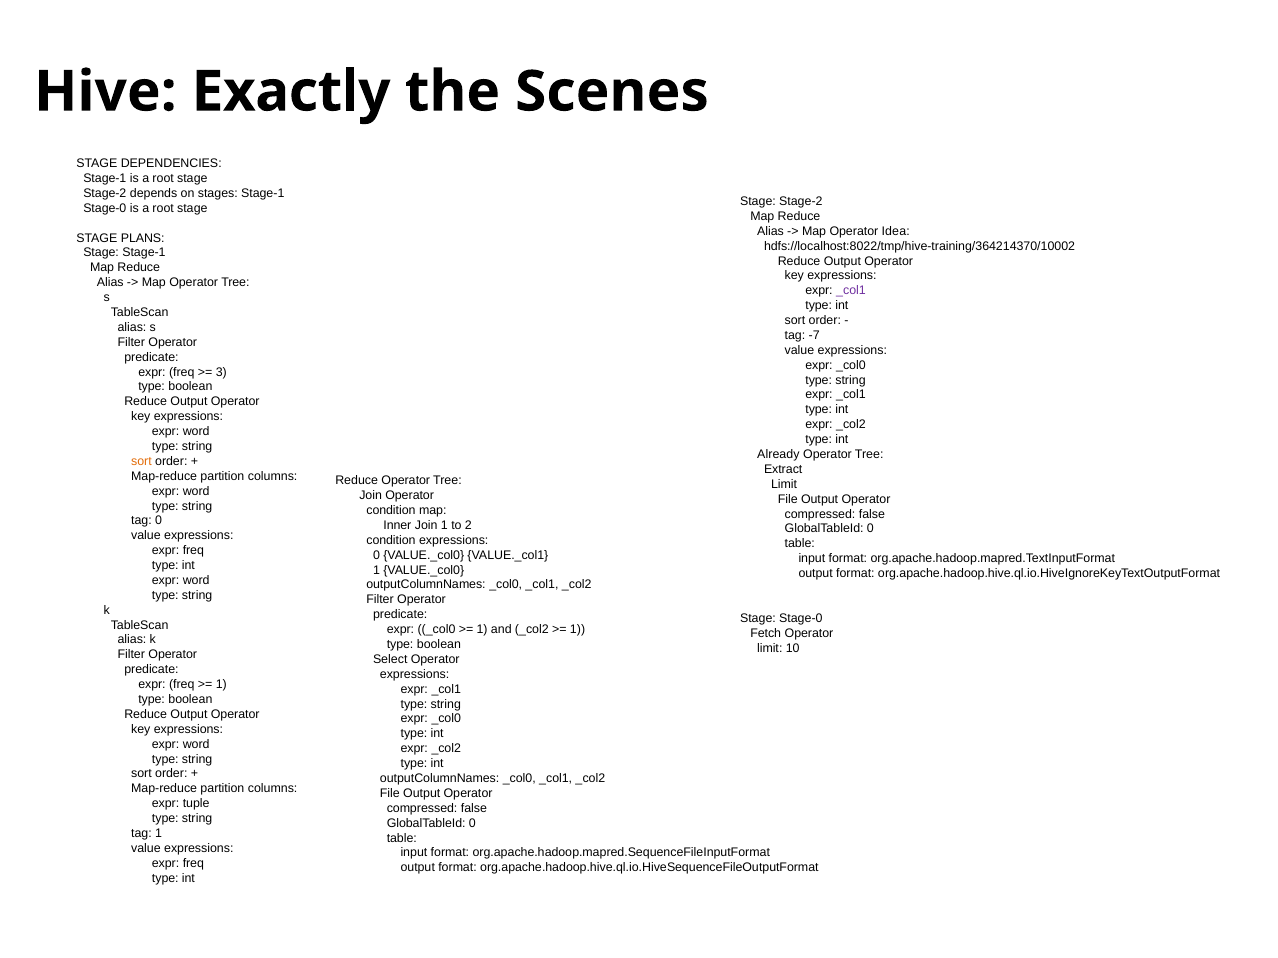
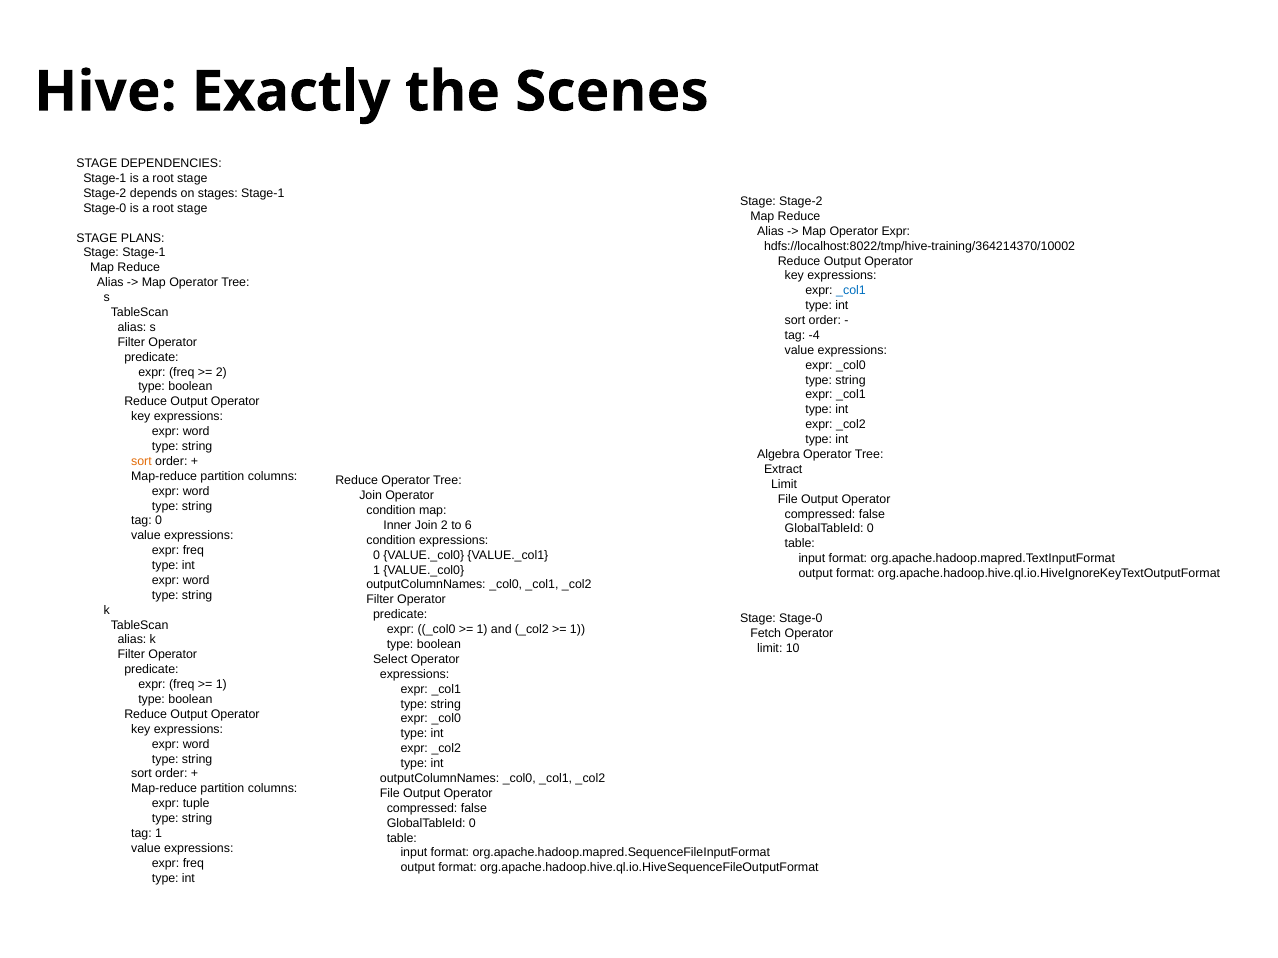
Operator Idea: Idea -> Expr
_col1 at (851, 291) colour: purple -> blue
-7: -7 -> -4
3 at (221, 372): 3 -> 2
Already: Already -> Algebra
Join 1: 1 -> 2
2: 2 -> 6
